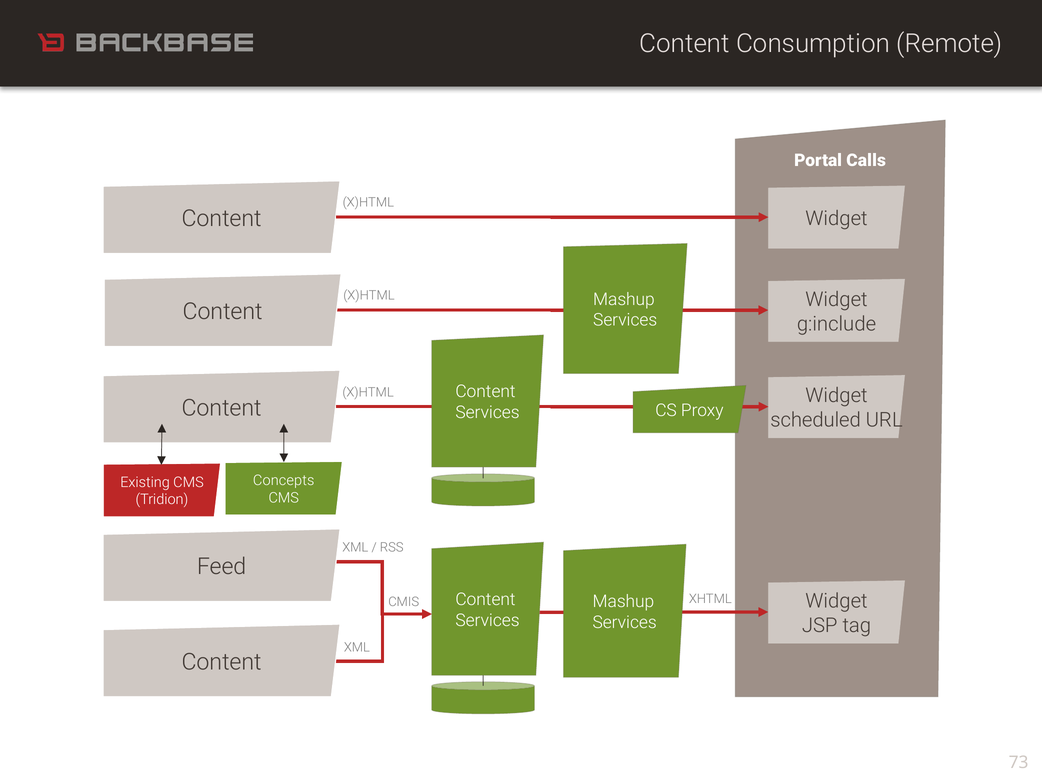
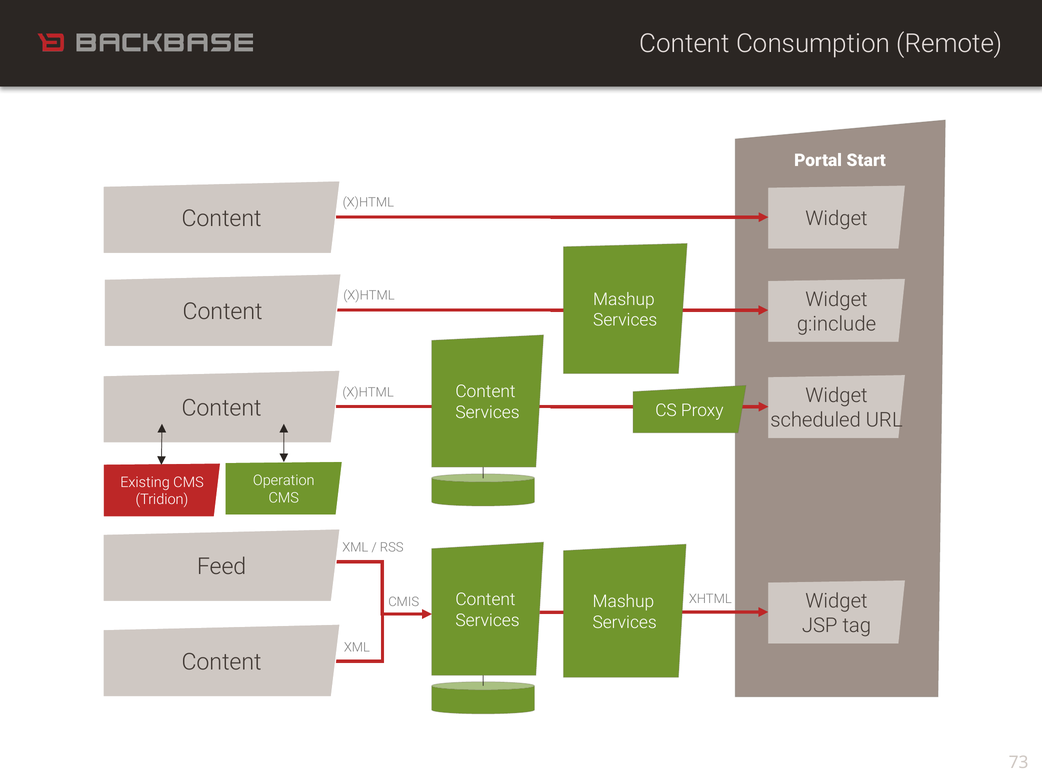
Calls: Calls -> Start
Concepts: Concepts -> Operation
